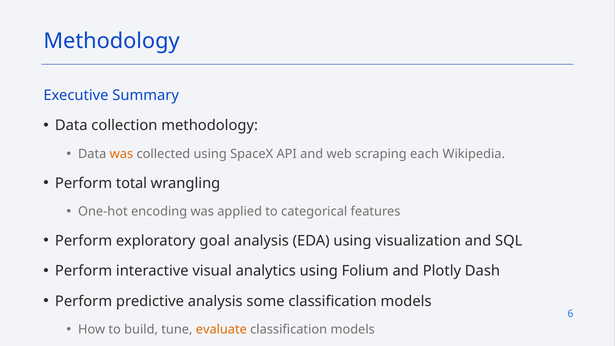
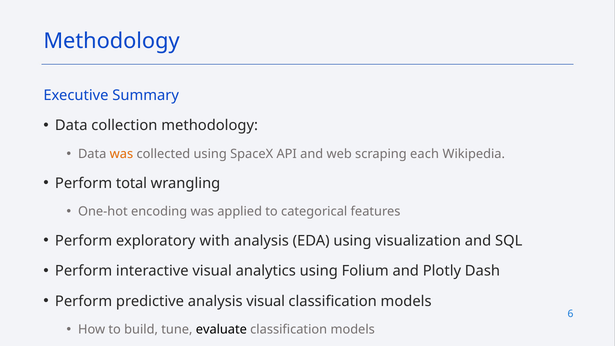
goal: goal -> with
analysis some: some -> visual
evaluate colour: orange -> black
